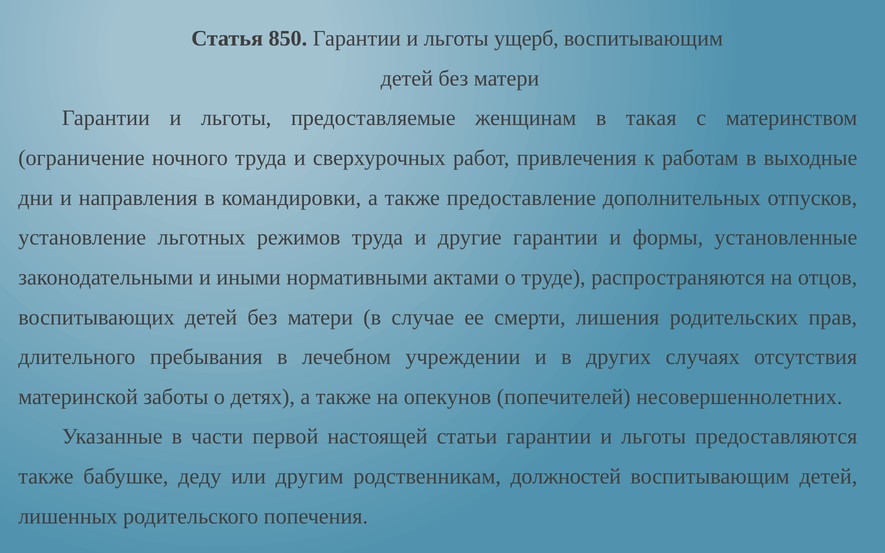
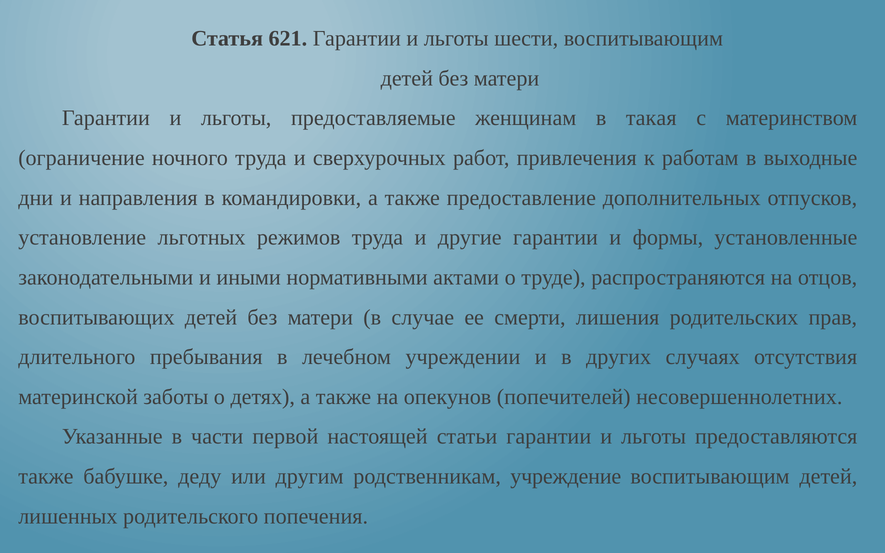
850: 850 -> 621
ущерб: ущерб -> шести
должностей: должностей -> учреждение
